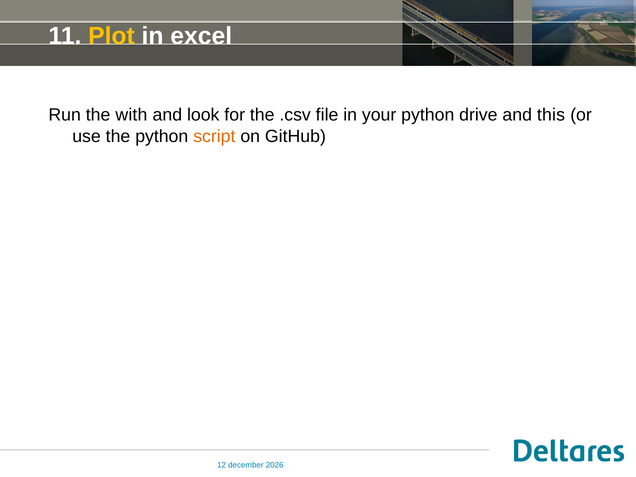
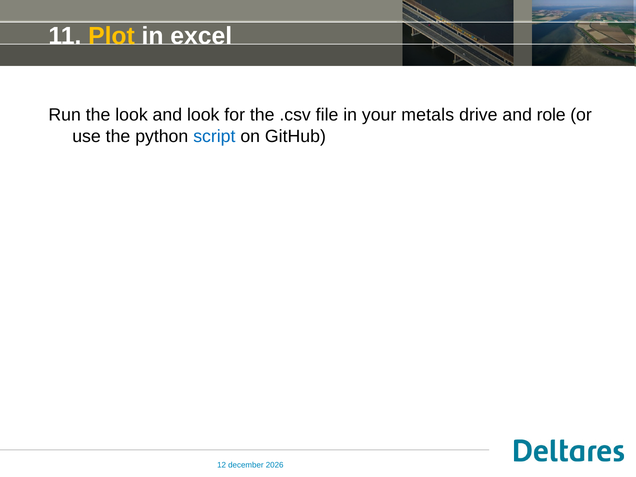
the with: with -> look
your python: python -> metals
this: this -> role
script colour: orange -> blue
